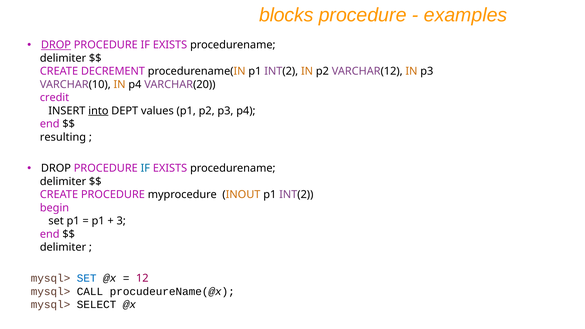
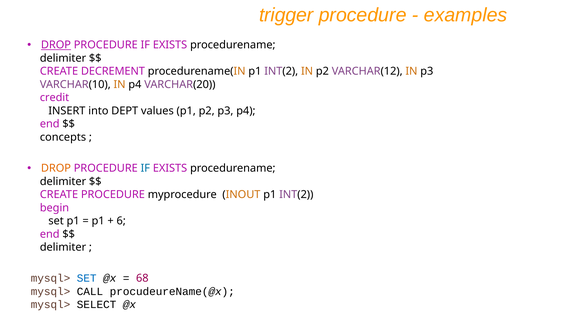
blocks: blocks -> trigger
into underline: present -> none
resulting: resulting -> concepts
DROP at (56, 168) colour: black -> orange
3: 3 -> 6
12: 12 -> 68
